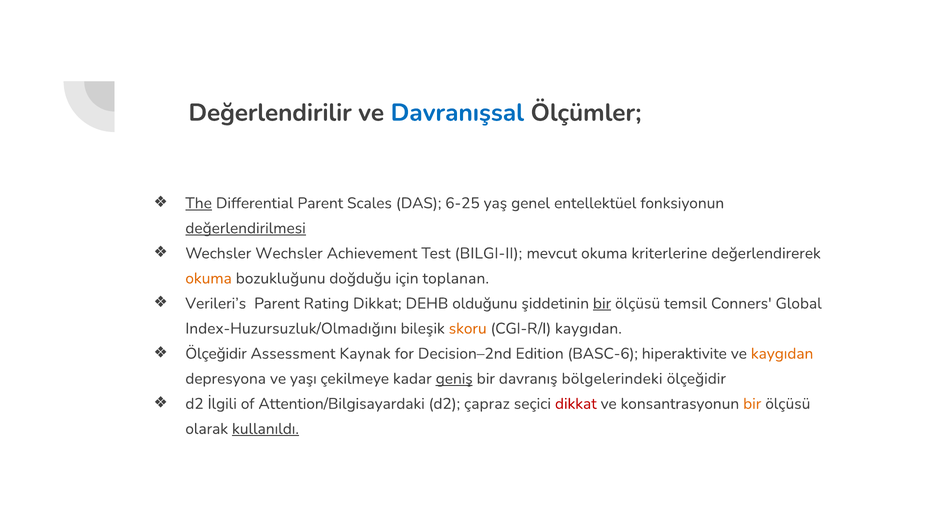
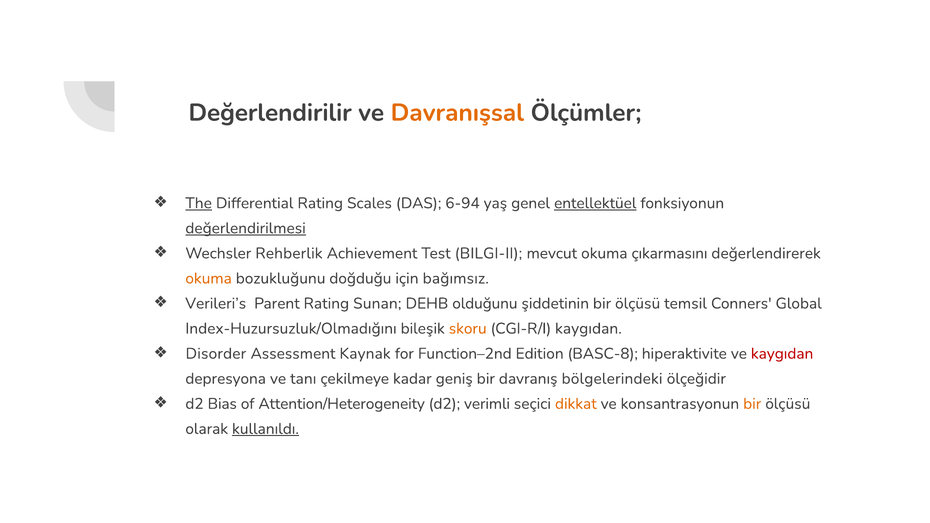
Davranışsal colour: blue -> orange
Differential Parent: Parent -> Rating
6-25: 6-25 -> 6-94
entellektüel underline: none -> present
Wechsler Wechsler: Wechsler -> Rehberlik
kriterlerine: kriterlerine -> çıkarmasını
toplanan: toplanan -> bağımsız
Rating Dikkat: Dikkat -> Sunan
bir at (602, 304) underline: present -> none
Ölçeğidir at (216, 354): Ölçeğidir -> Disorder
Decision–2nd: Decision–2nd -> Function–2nd
BASC-6: BASC-6 -> BASC-8
kaygıdan at (782, 354) colour: orange -> red
yaşı: yaşı -> tanı
geniş underline: present -> none
İlgili: İlgili -> Bias
Attention/Bilgisayardaki: Attention/Bilgisayardaki -> Attention/Heterogeneity
çapraz: çapraz -> verimli
dikkat at (576, 404) colour: red -> orange
